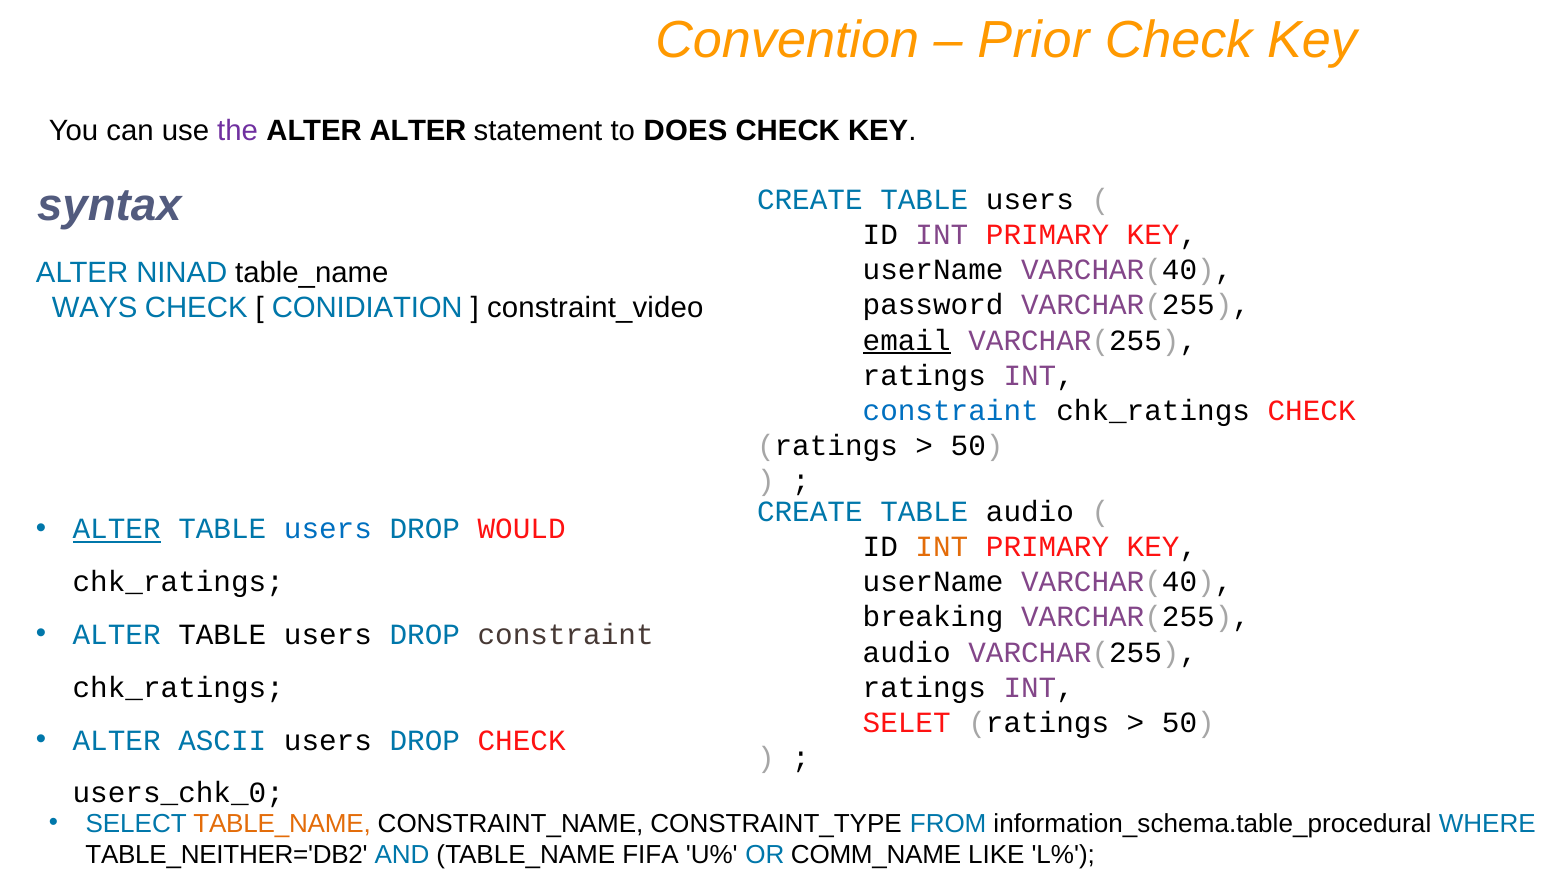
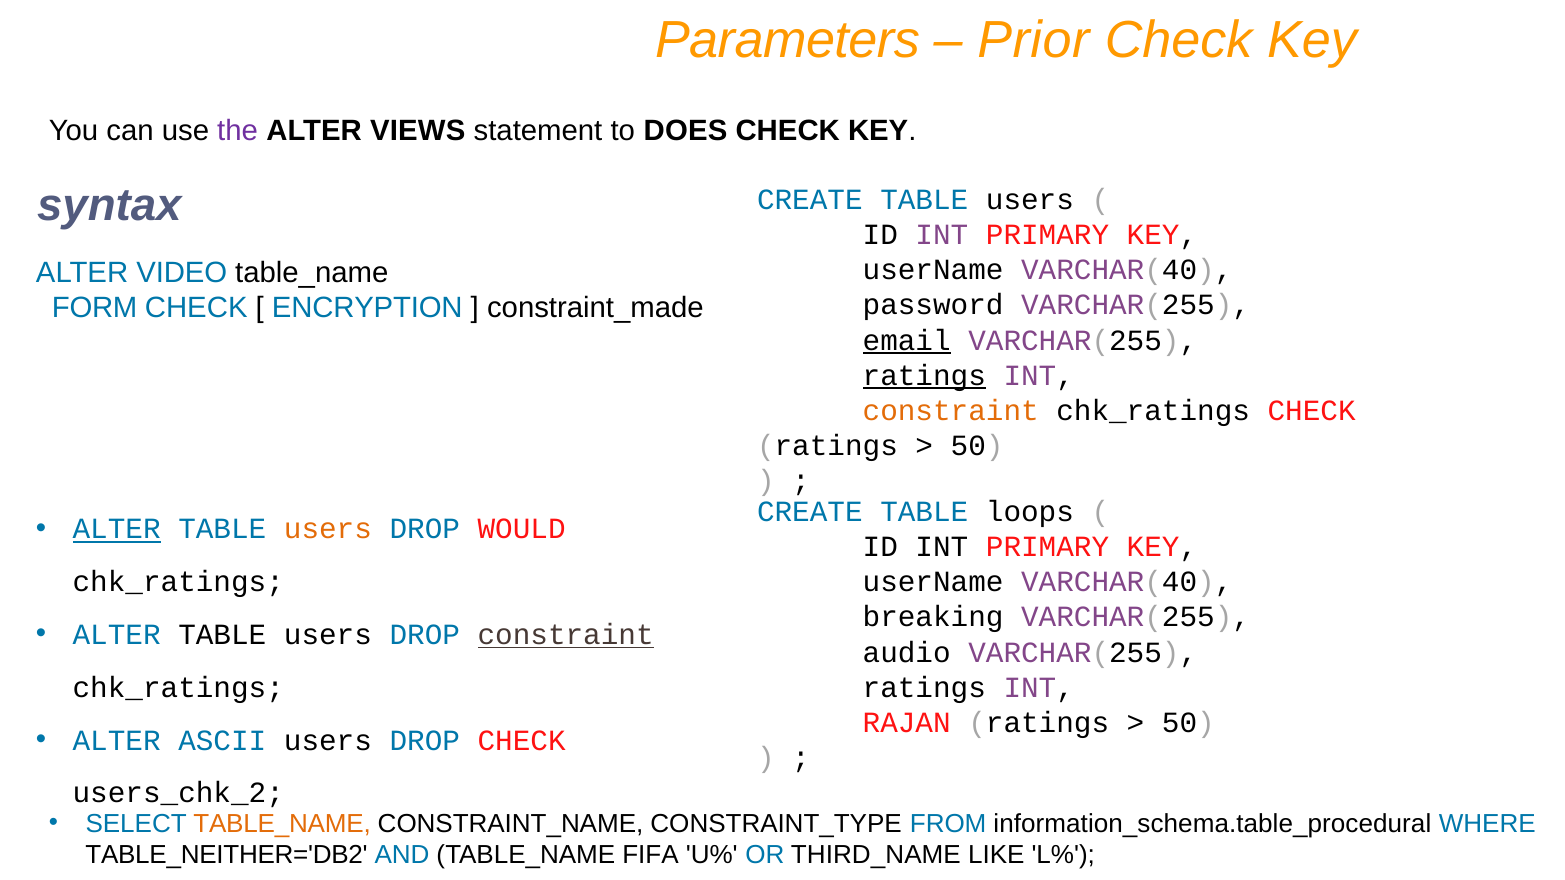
Convention: Convention -> Parameters
ALTER ALTER: ALTER -> VIEWS
NINAD: NINAD -> VIDEO
WAYS: WAYS -> FORM
CONIDIATION: CONIDIATION -> ENCRYPTION
constraint_video: constraint_video -> constraint_made
ratings at (924, 376) underline: none -> present
constraint at (951, 411) colour: blue -> orange
TABLE audio: audio -> loops
users at (328, 529) colour: blue -> orange
INT at (942, 547) colour: orange -> black
constraint at (566, 635) underline: none -> present
SELET: SELET -> RAJAN
users_chk_0: users_chk_0 -> users_chk_2
COMM_NAME: COMM_NAME -> THIRD_NAME
